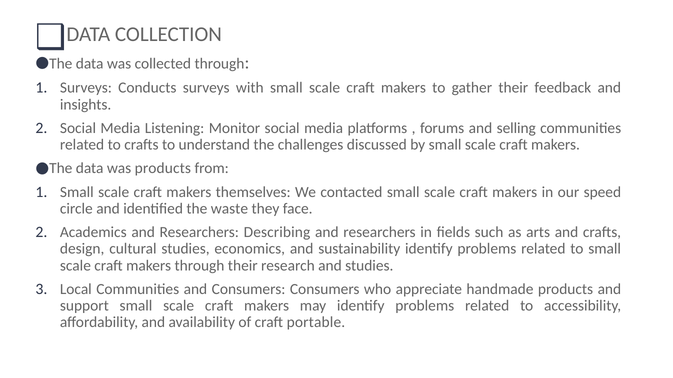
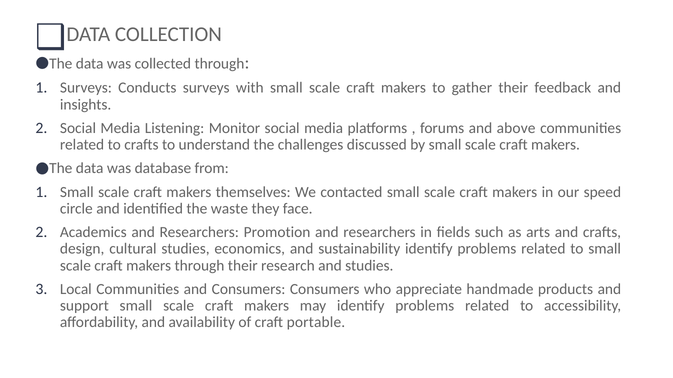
selling: selling -> above
was products: products -> database
Describing: Describing -> Promotion
